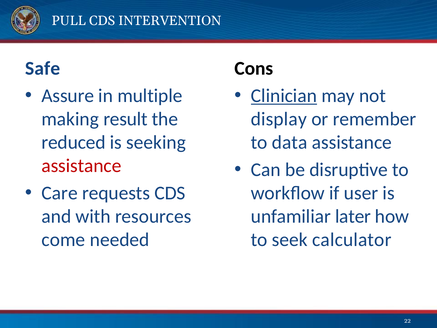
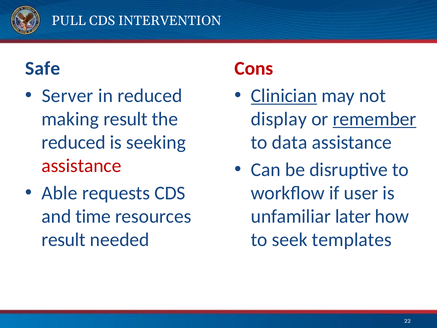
Cons colour: black -> red
Assure: Assure -> Server
in multiple: multiple -> reduced
remember underline: none -> present
Care: Care -> Able
with: with -> time
come at (63, 239): come -> result
calculator: calculator -> templates
